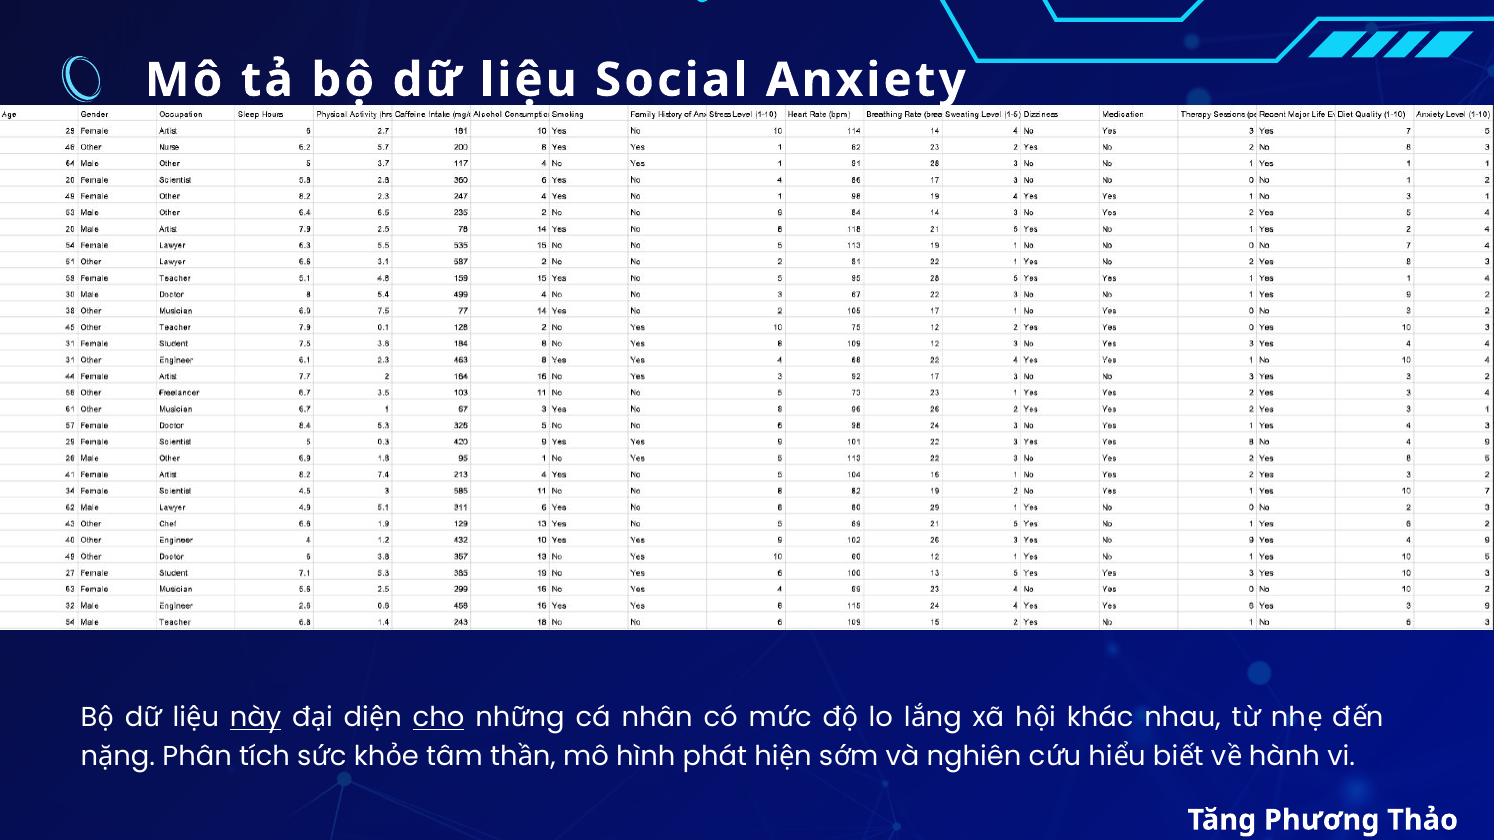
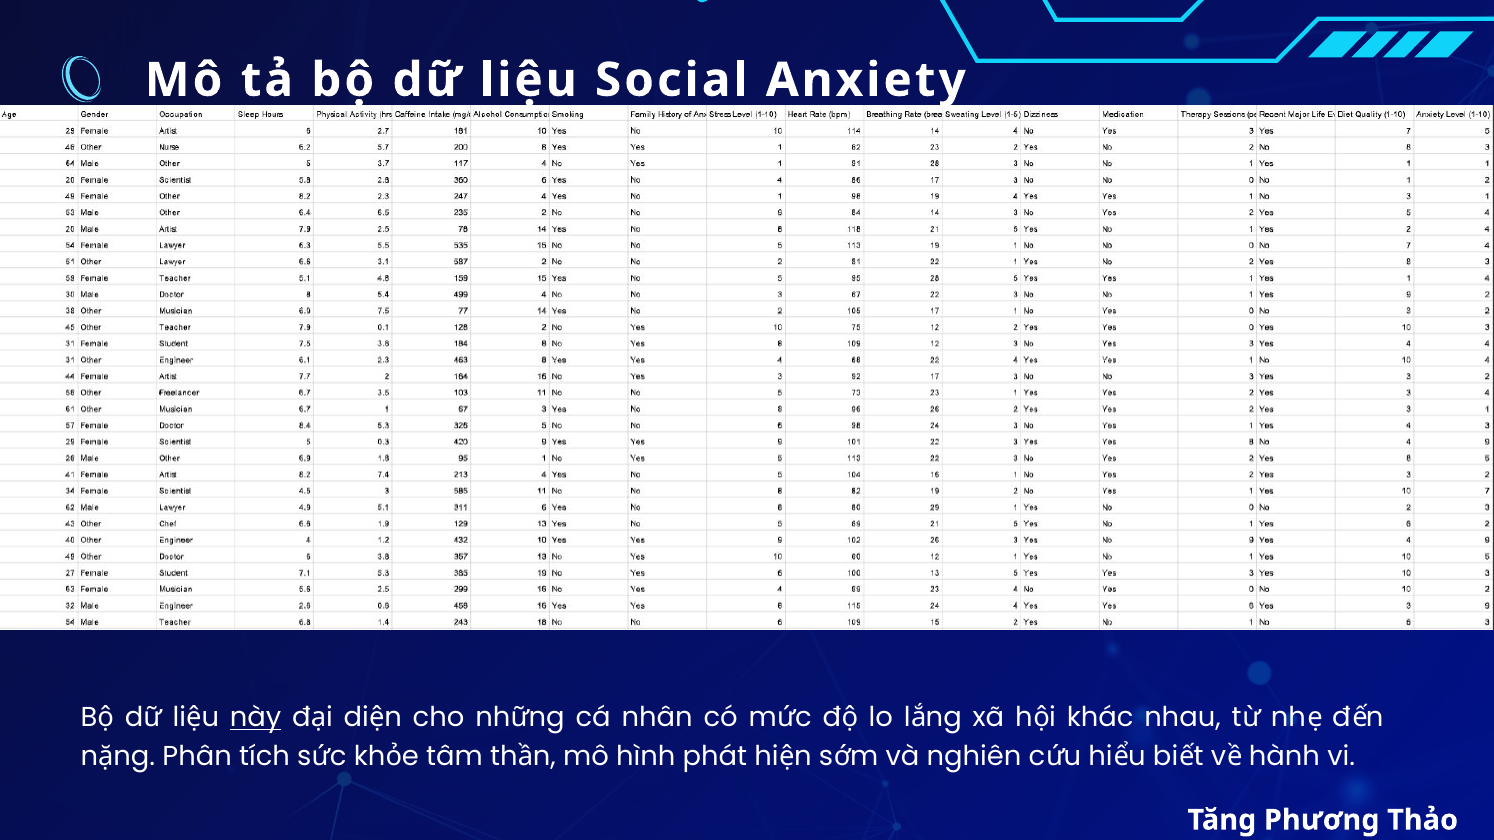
cho underline: present -> none
